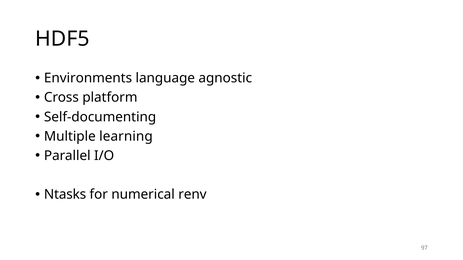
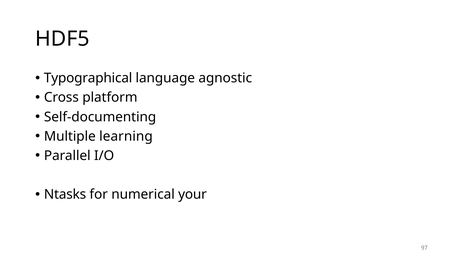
Environments: Environments -> Typographical
renv: renv -> your
